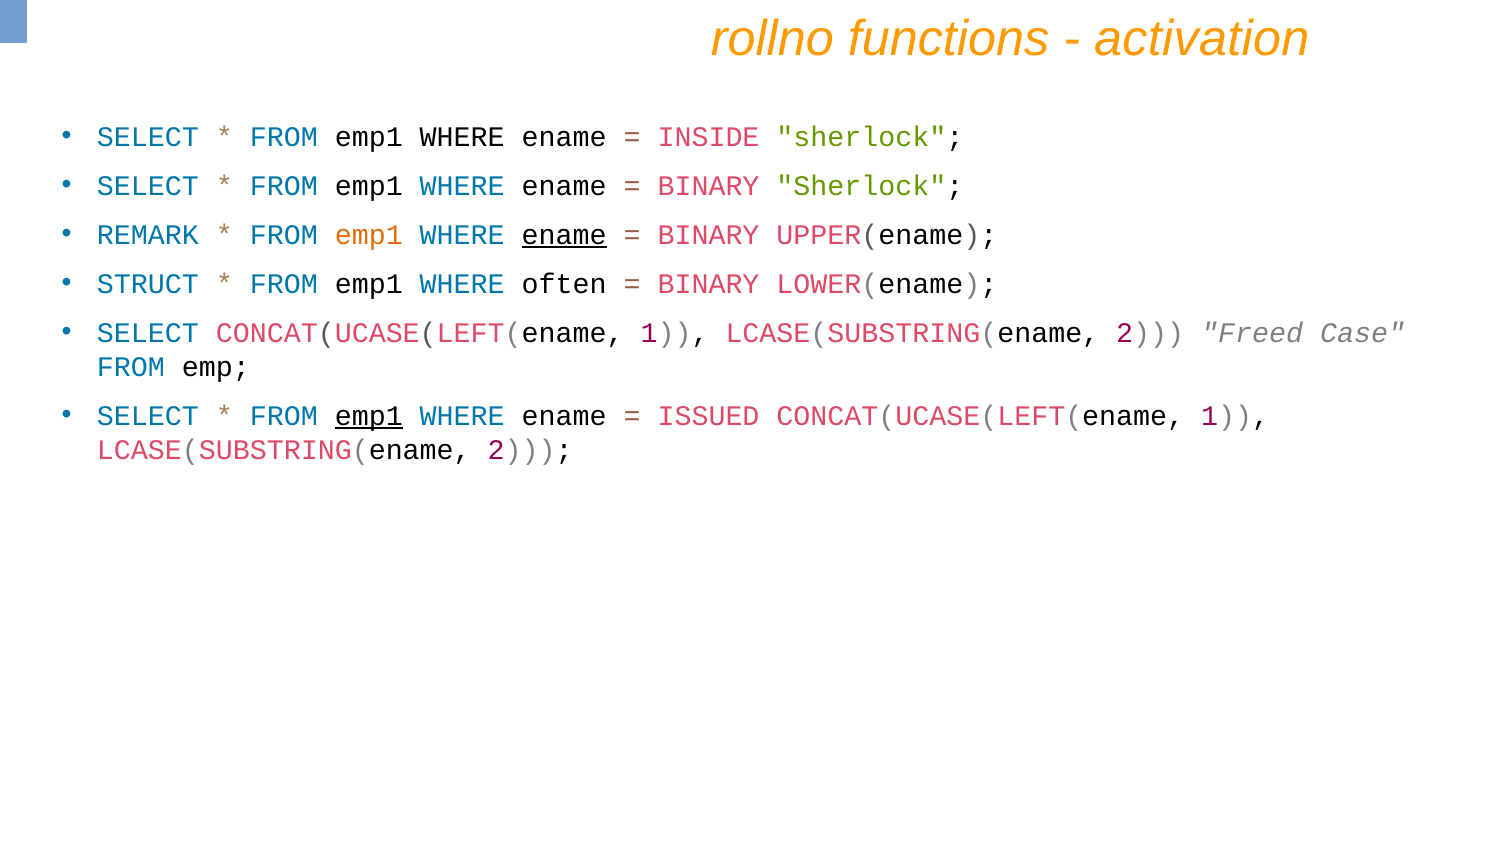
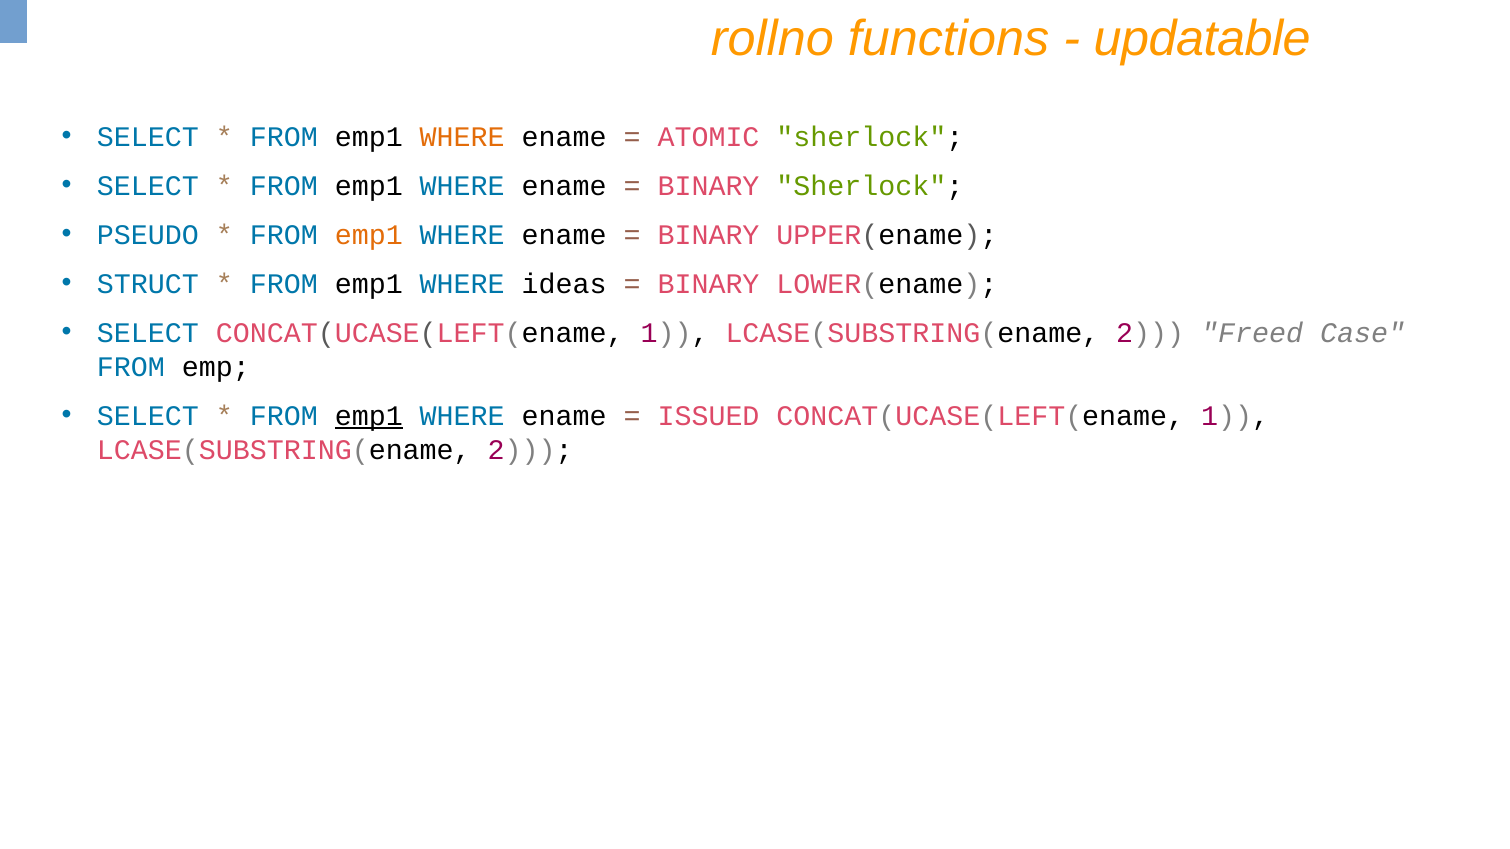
activation: activation -> updatable
WHERE at (462, 137) colour: black -> orange
INSIDE: INSIDE -> ATOMIC
REMARK: REMARK -> PSEUDO
ename at (564, 235) underline: present -> none
often: often -> ideas
